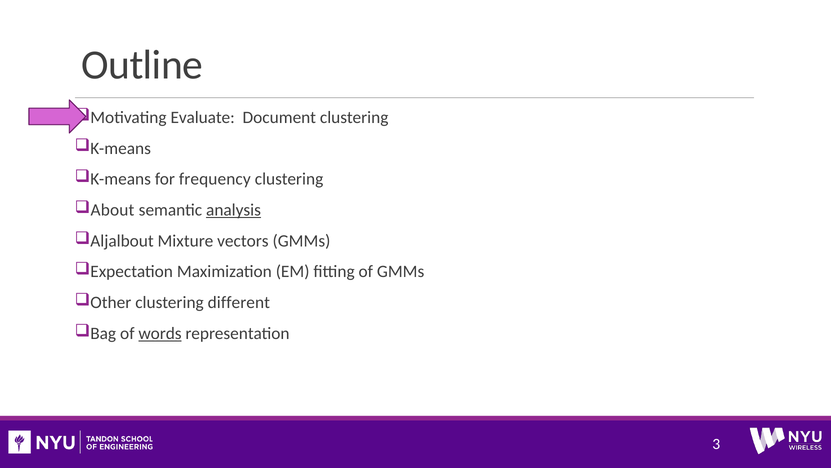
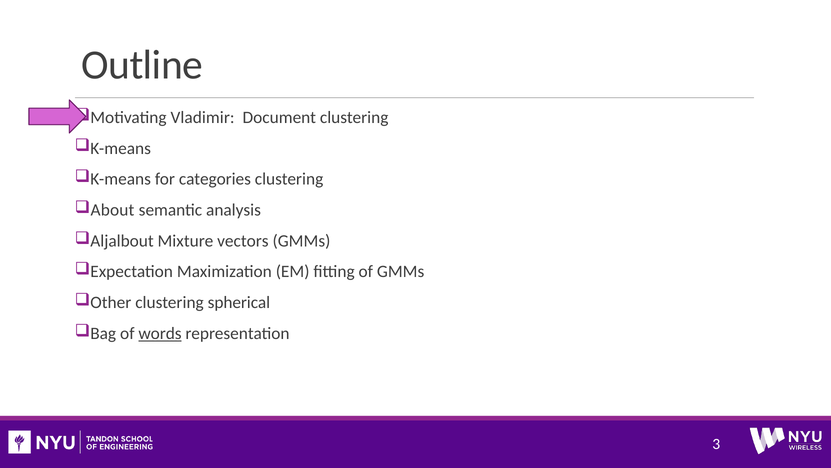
Evaluate: Evaluate -> Vladimir
frequency: frequency -> categories
analysis underline: present -> none
different: different -> spherical
